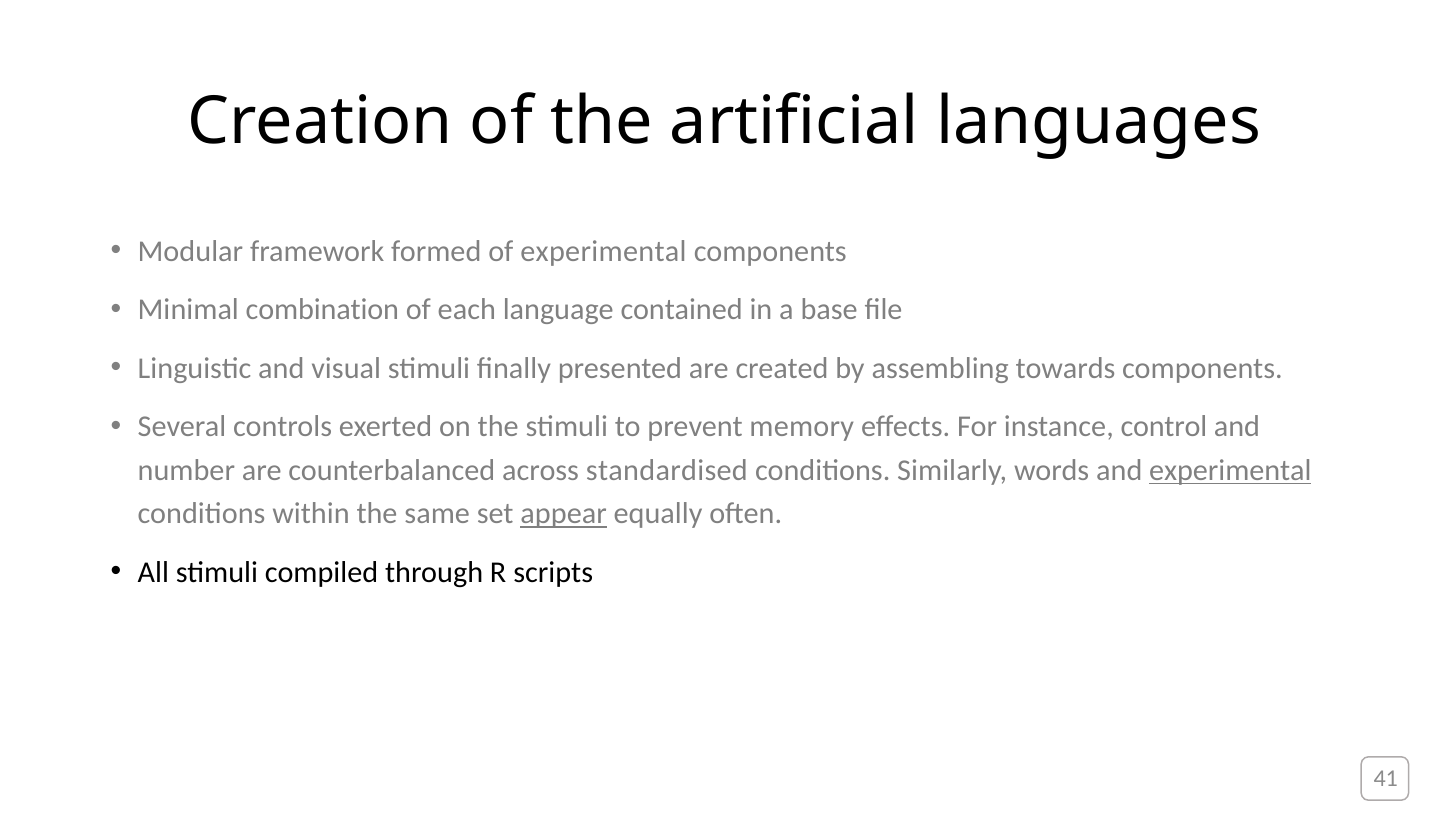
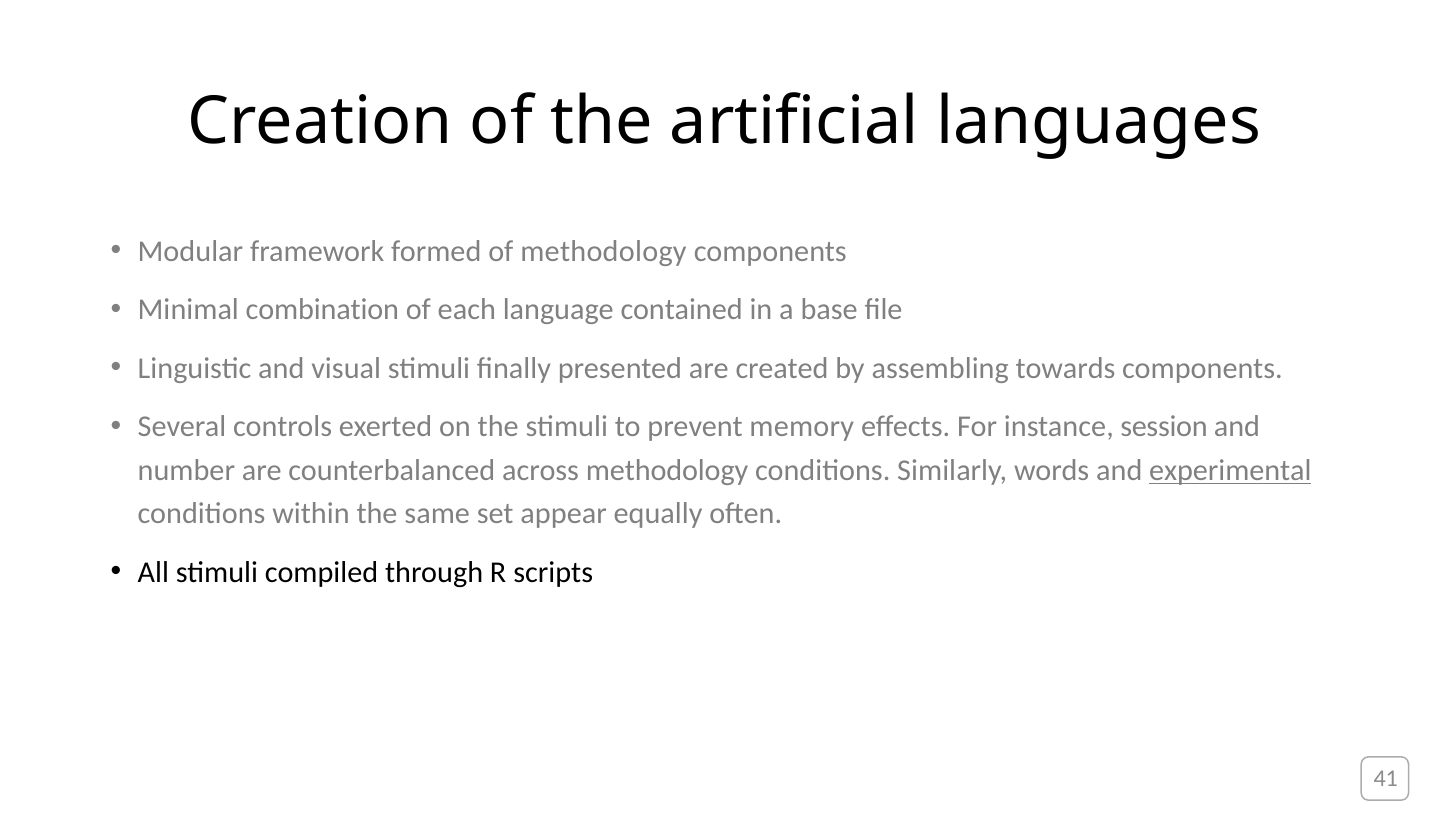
of experimental: experimental -> methodology
control: control -> session
across standardised: standardised -> methodology
appear underline: present -> none
